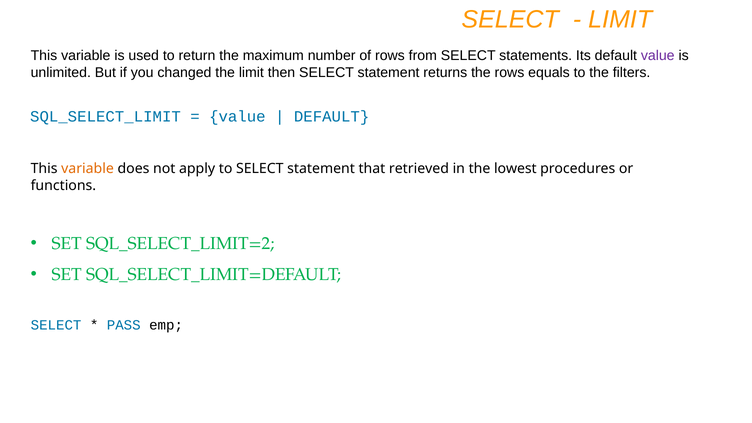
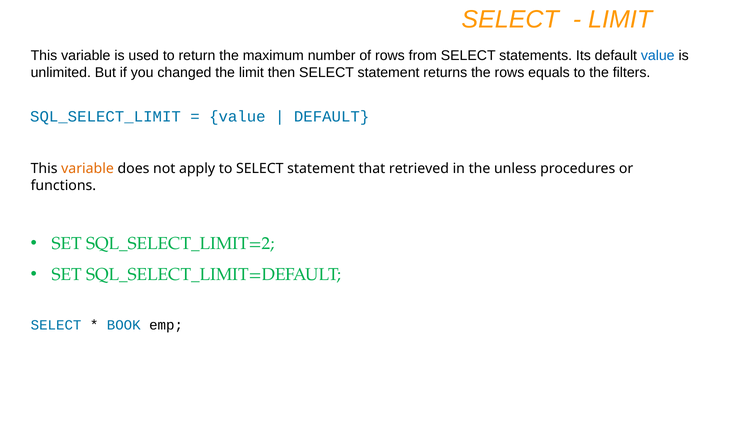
value at (658, 56) colour: purple -> blue
lowest: lowest -> unless
PASS: PASS -> BOOK
